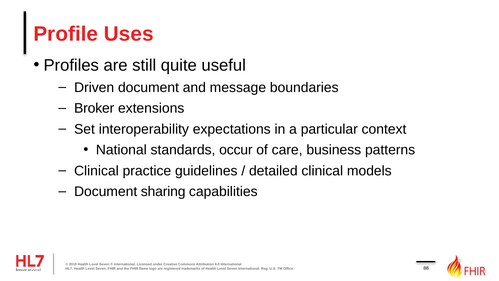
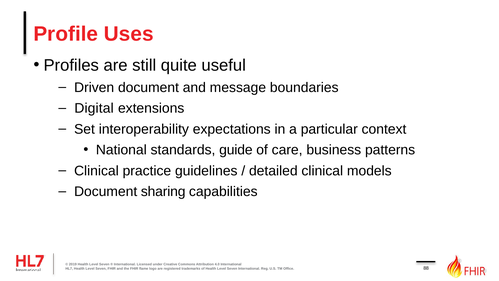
Broker: Broker -> Digital
occur: occur -> guide
